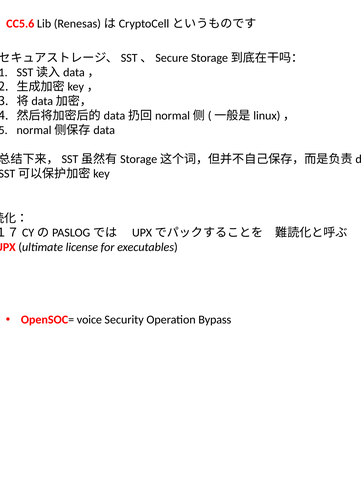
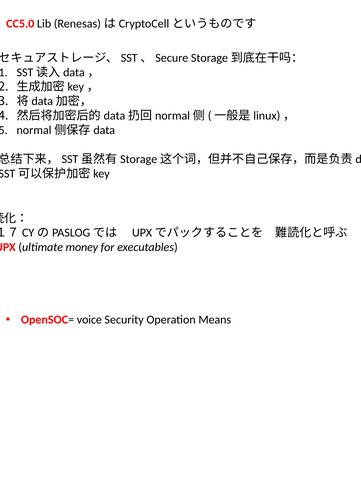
CC5.6: CC5.6 -> CC5.0
license: license -> money
Bypass: Bypass -> Means
